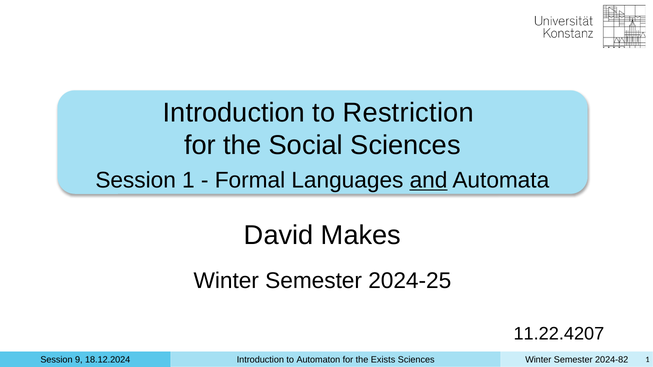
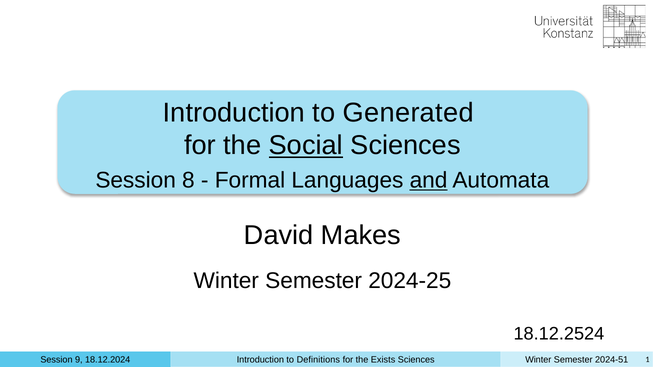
Restriction: Restriction -> Generated
Social underline: none -> present
Session 1: 1 -> 8
11.22.4207: 11.22.4207 -> 18.12.2524
2024-82: 2024-82 -> 2024-51
Automaton: Automaton -> Definitions
